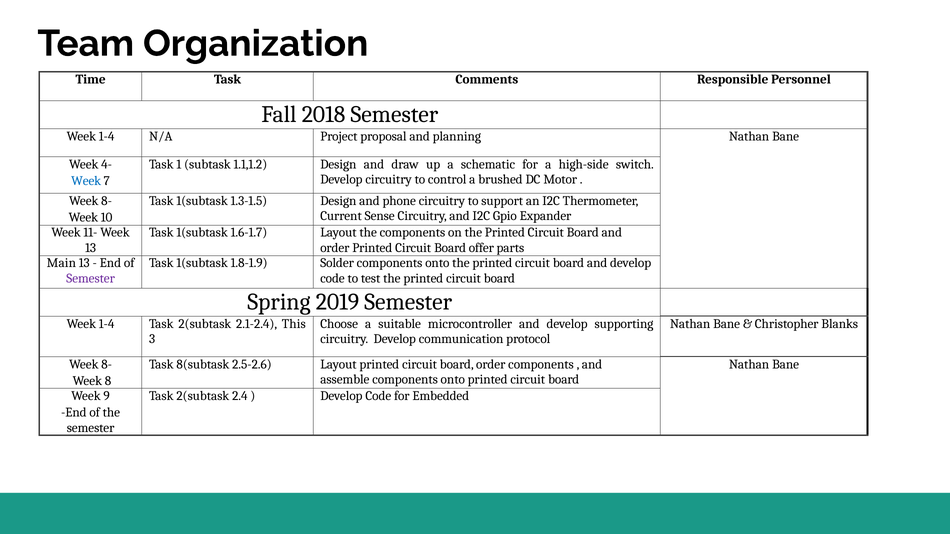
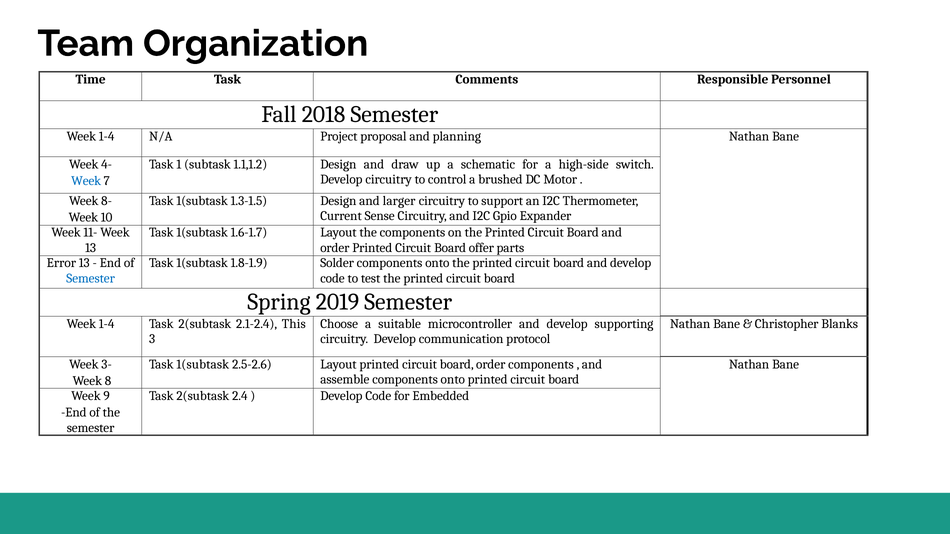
phone: phone -> larger
Main: Main -> Error
Semester at (91, 279) colour: purple -> blue
8- at (107, 364): 8- -> 3-
8(subtask at (203, 364): 8(subtask -> 1(subtask
